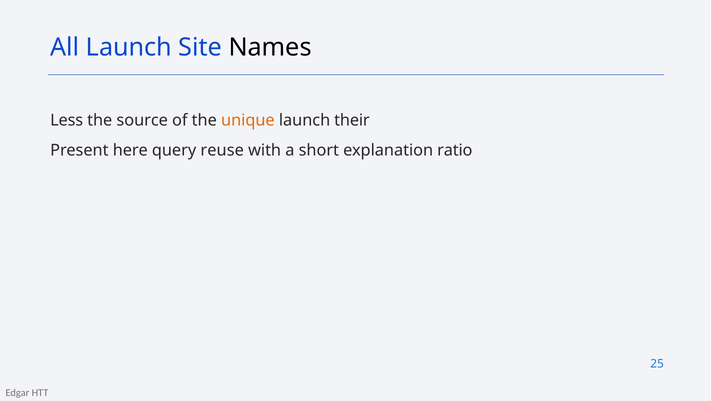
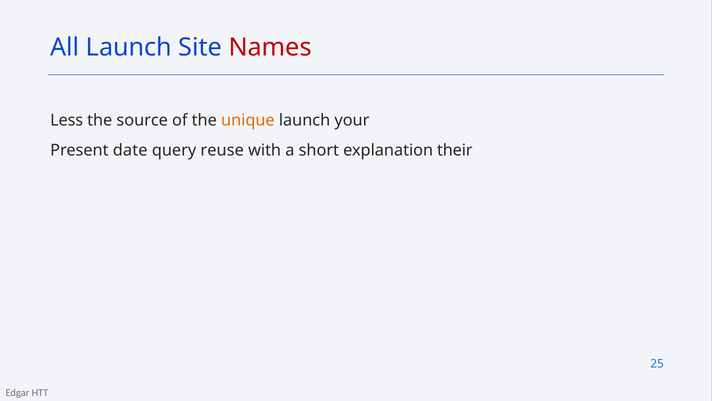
Names colour: black -> red
their: their -> your
here: here -> date
ratio: ratio -> their
